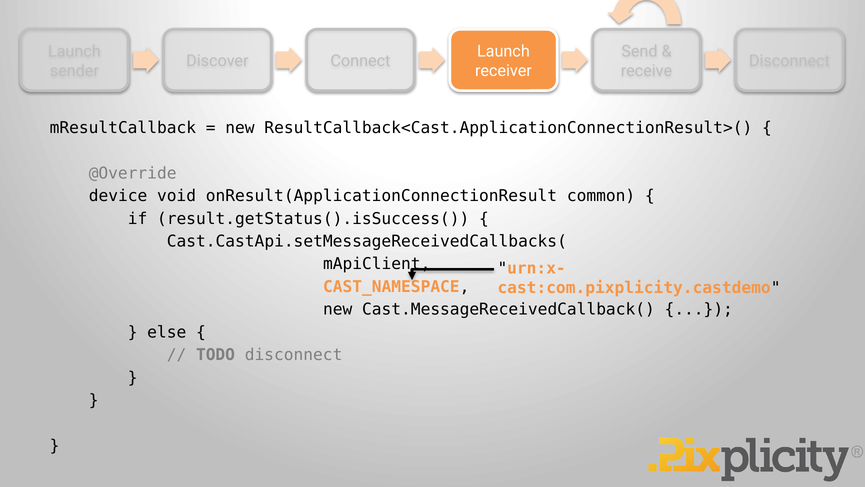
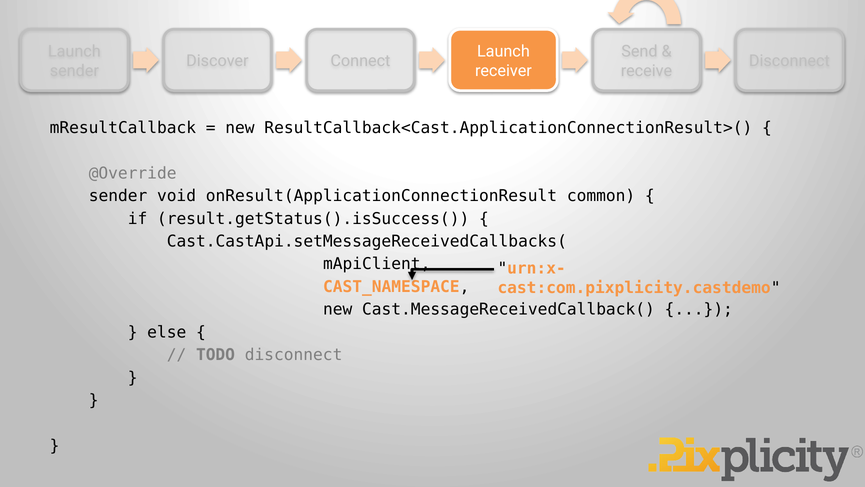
device at (118, 196): device -> sender
